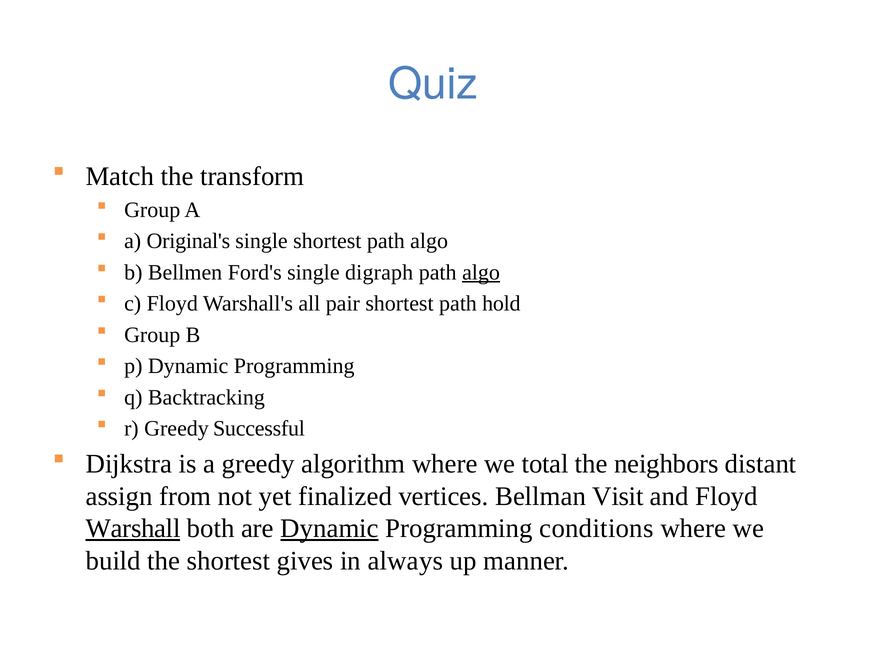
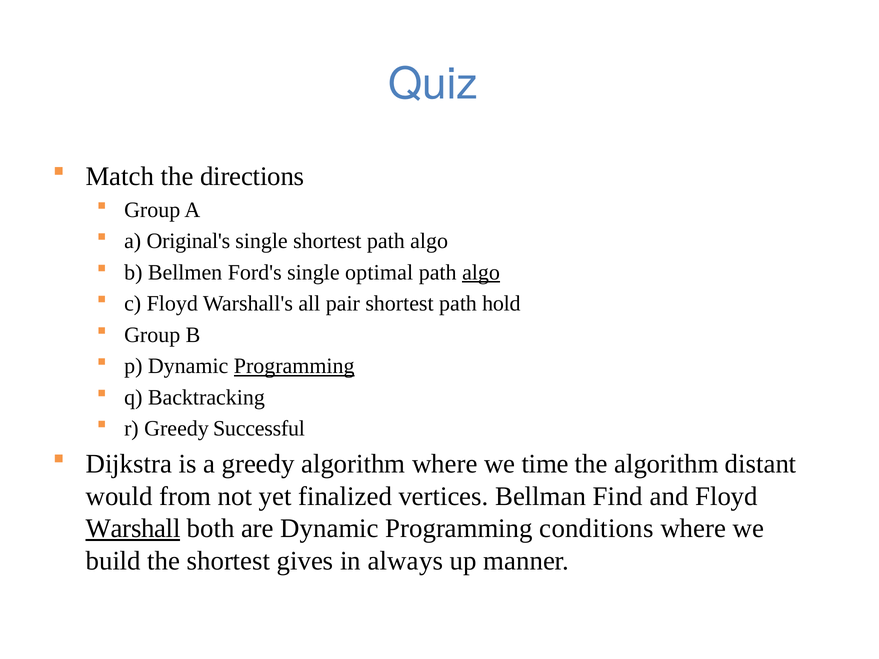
transform: transform -> directions
digraph: digraph -> optimal
Programming at (294, 366) underline: none -> present
total: total -> time
the neighbors: neighbors -> algorithm
assign: assign -> would
Visit: Visit -> Find
Dynamic at (330, 529) underline: present -> none
